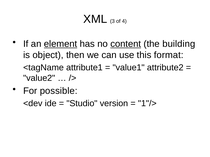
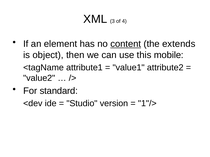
element underline: present -> none
building: building -> extends
format: format -> mobile
possible: possible -> standard
